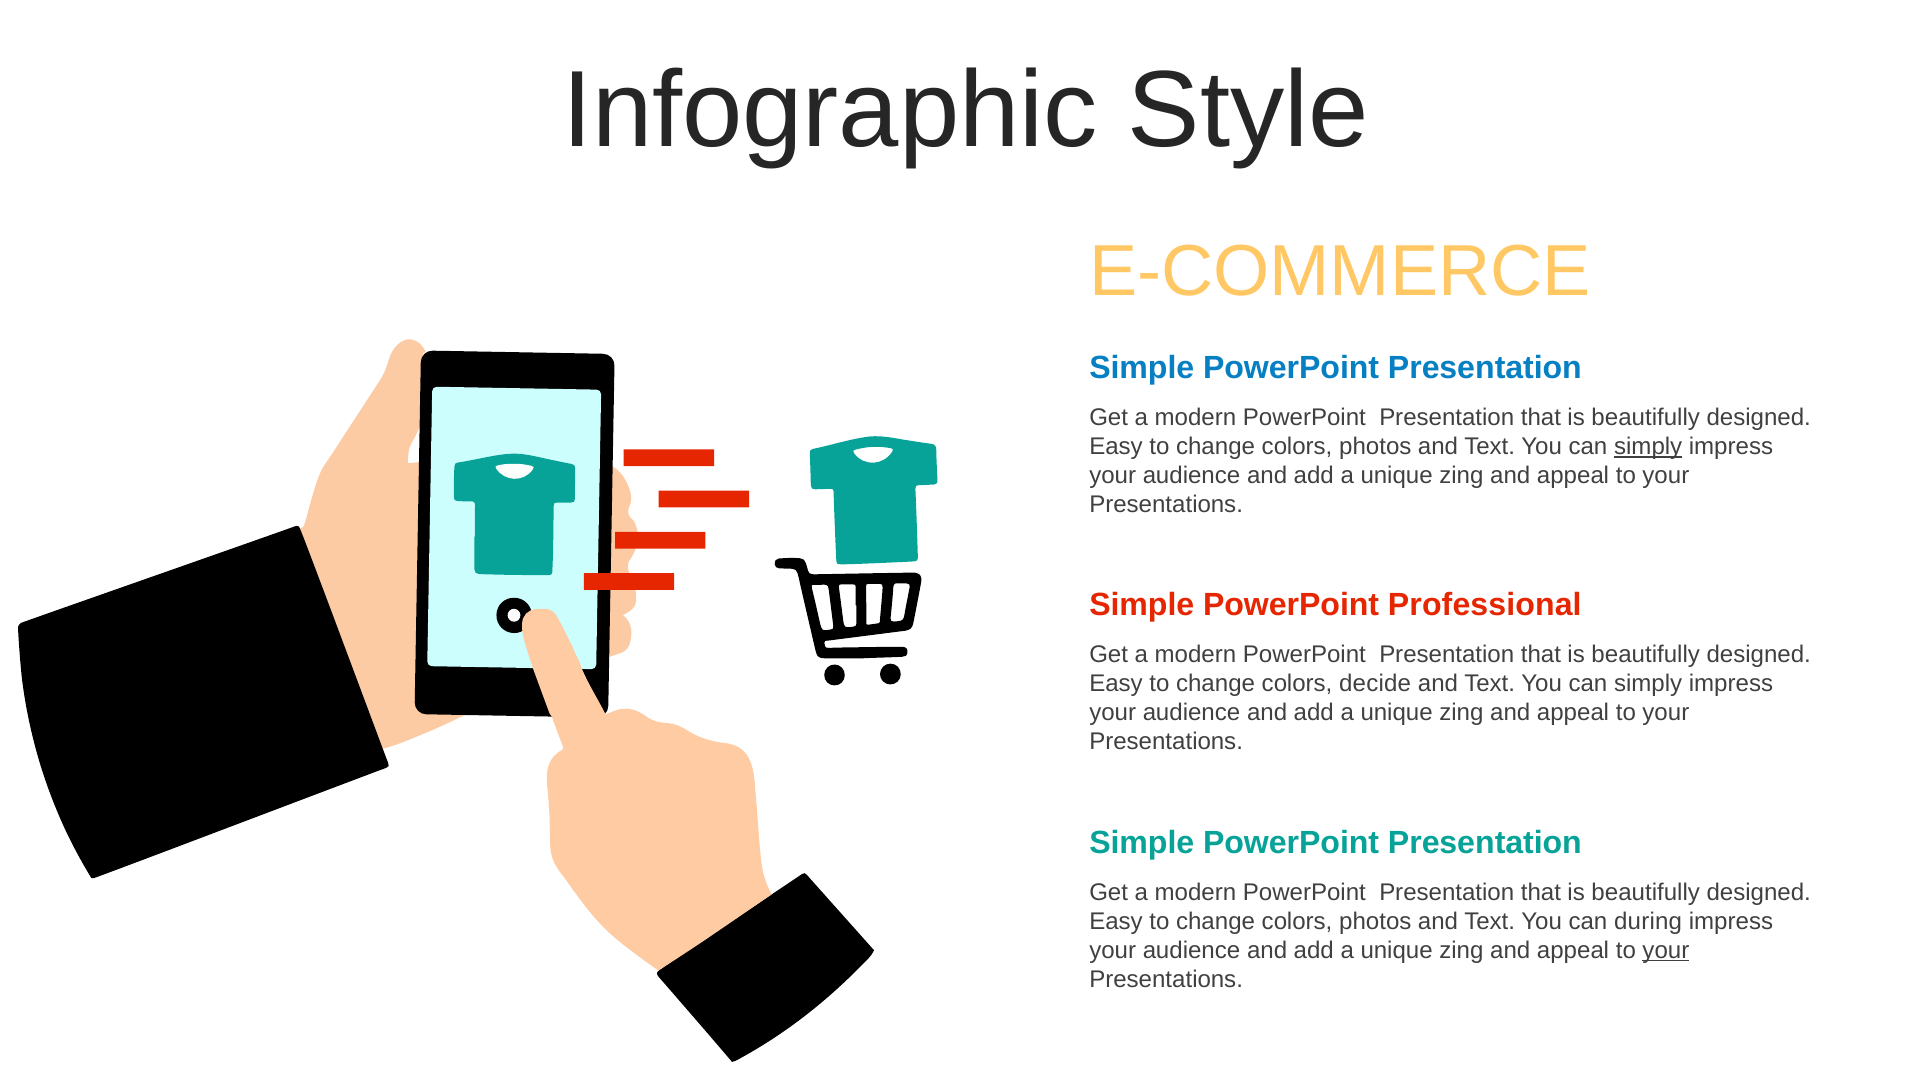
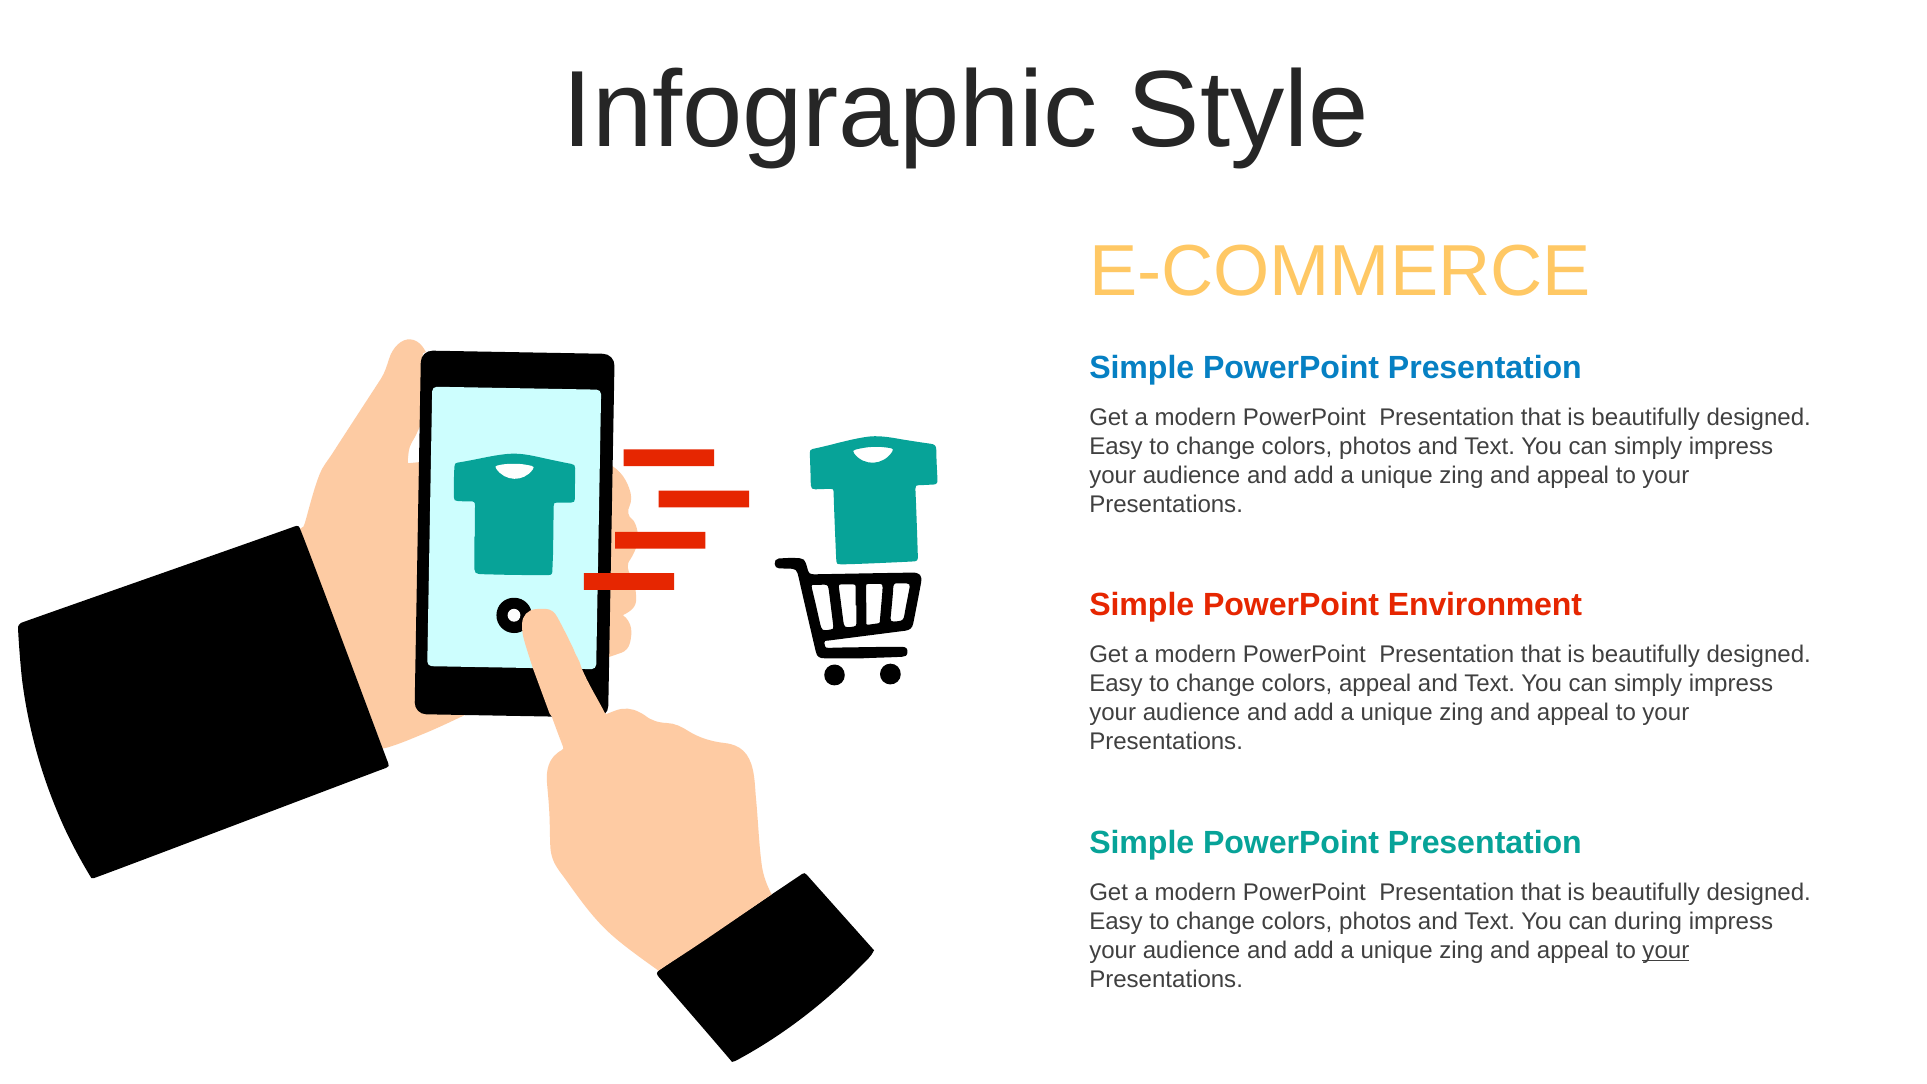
simply at (1648, 446) underline: present -> none
Professional: Professional -> Environment
colors decide: decide -> appeal
